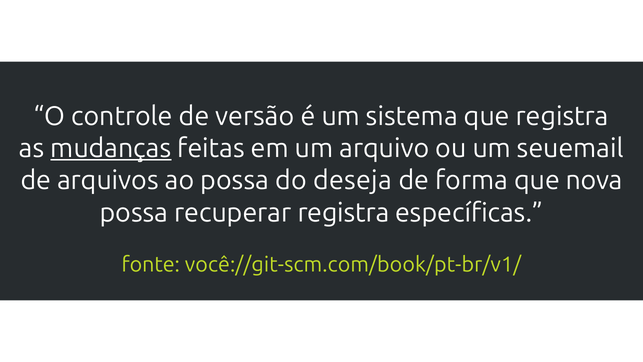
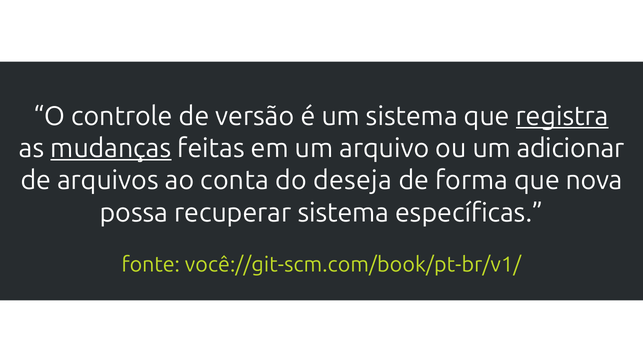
registra at (562, 116) underline: none -> present
seuemail: seuemail -> adicionar
ao possa: possa -> conta
recuperar registra: registra -> sistema
